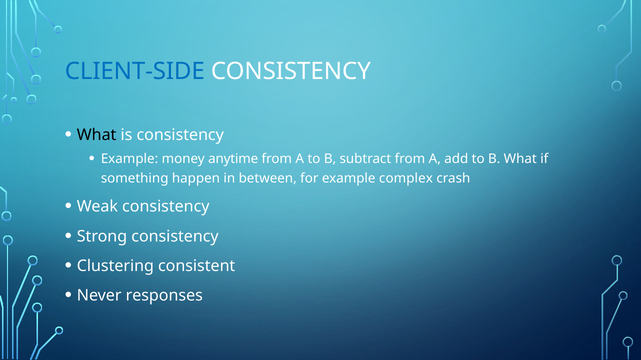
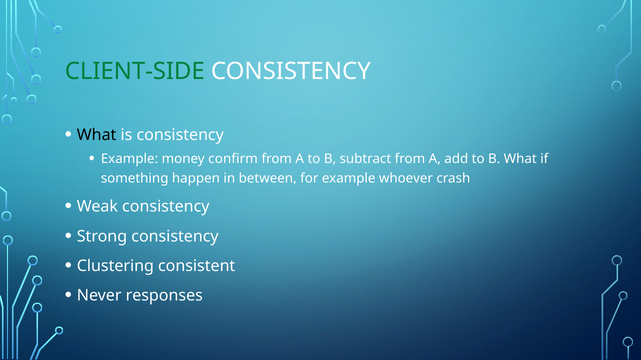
CLIENT-SIDE colour: blue -> green
anytime: anytime -> confirm
complex: complex -> whoever
